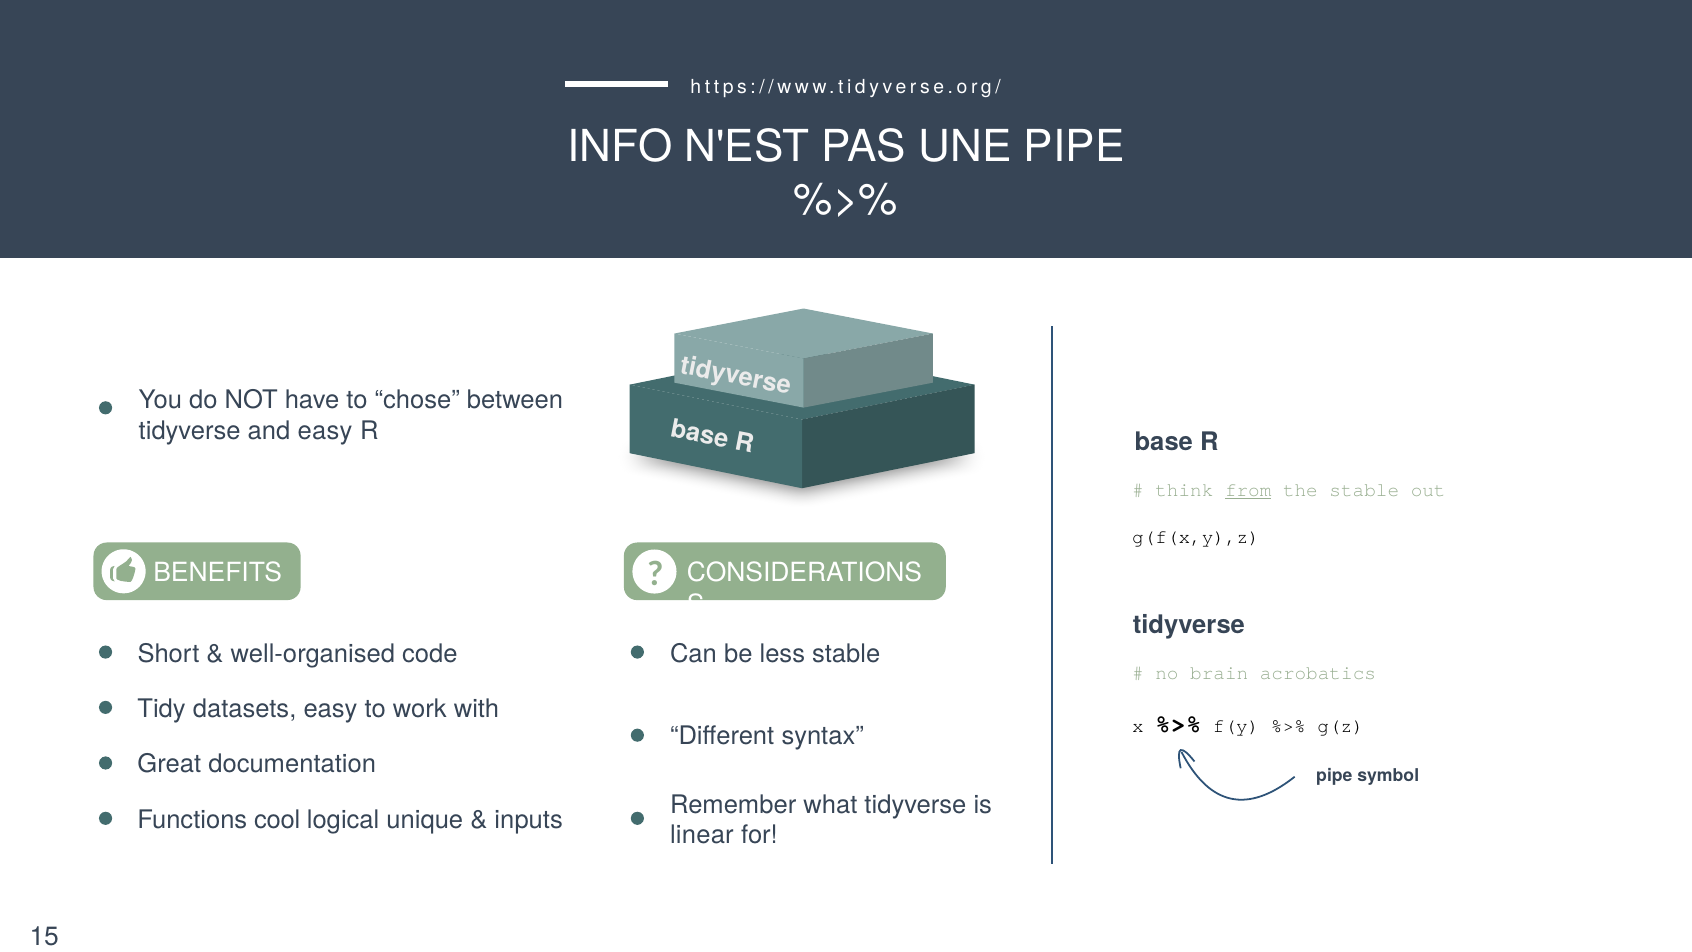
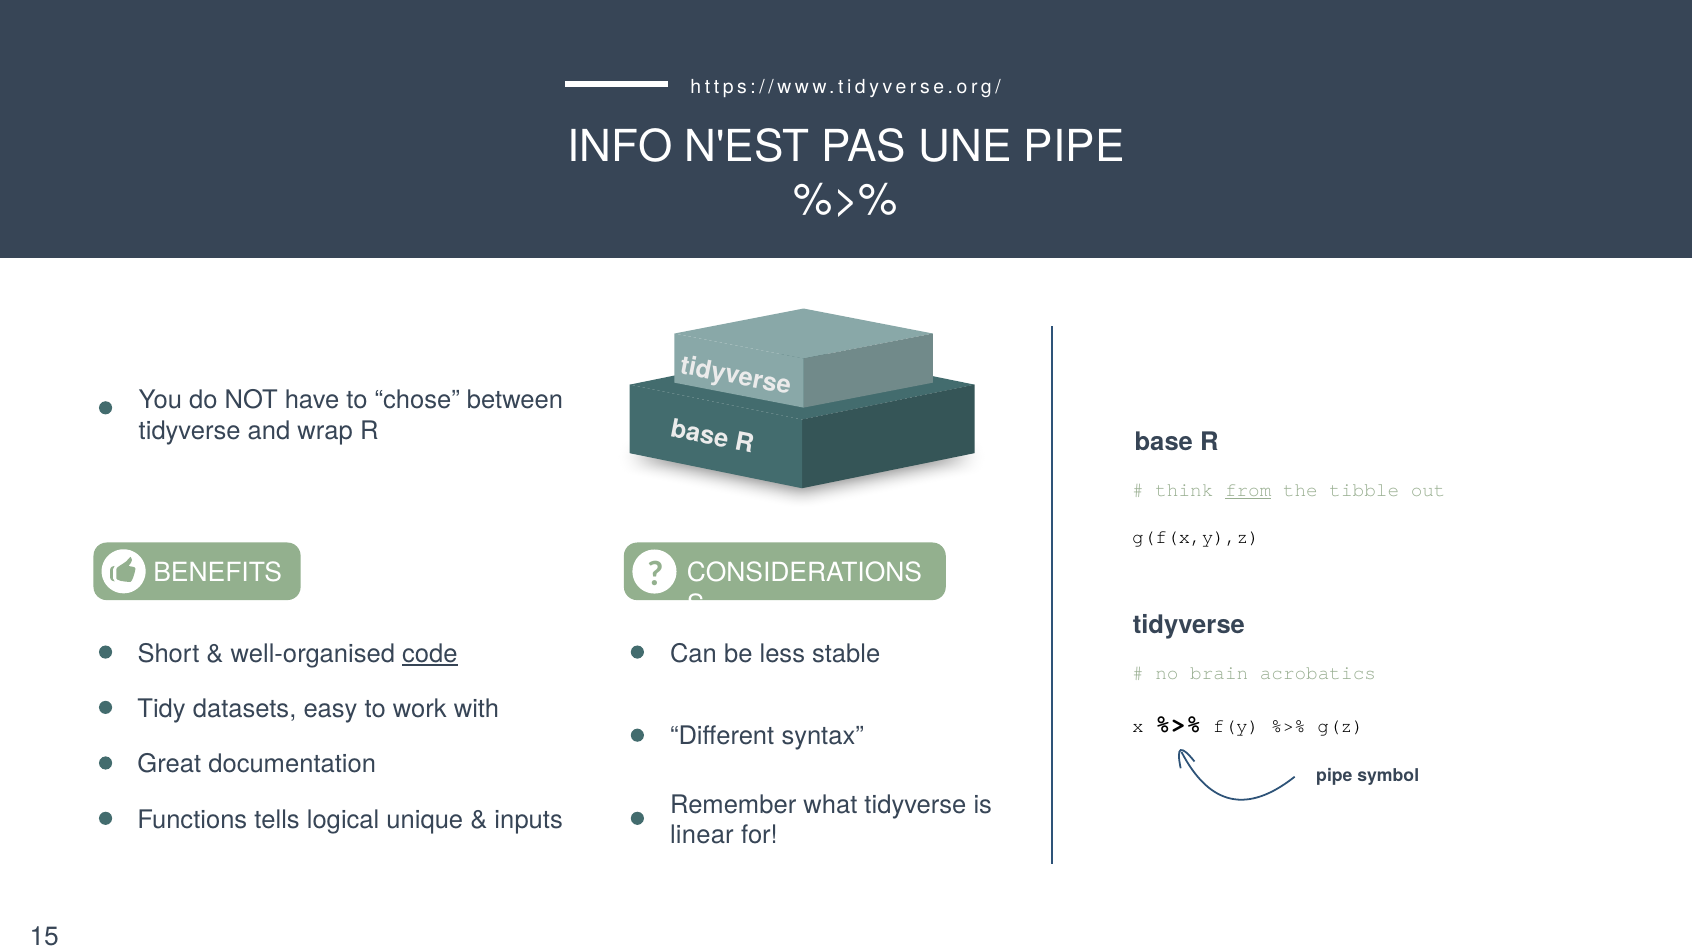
and easy: easy -> wrap
the stable: stable -> tibble
code underline: none -> present
cool: cool -> tells
